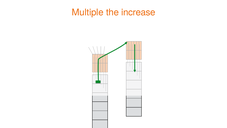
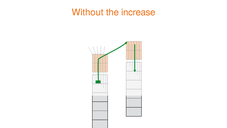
Multiple: Multiple -> Without
